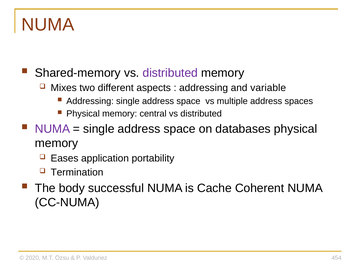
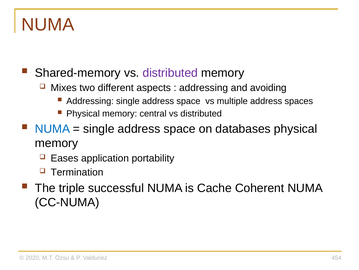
variable: variable -> avoiding
NUMA at (53, 128) colour: purple -> blue
body: body -> triple
